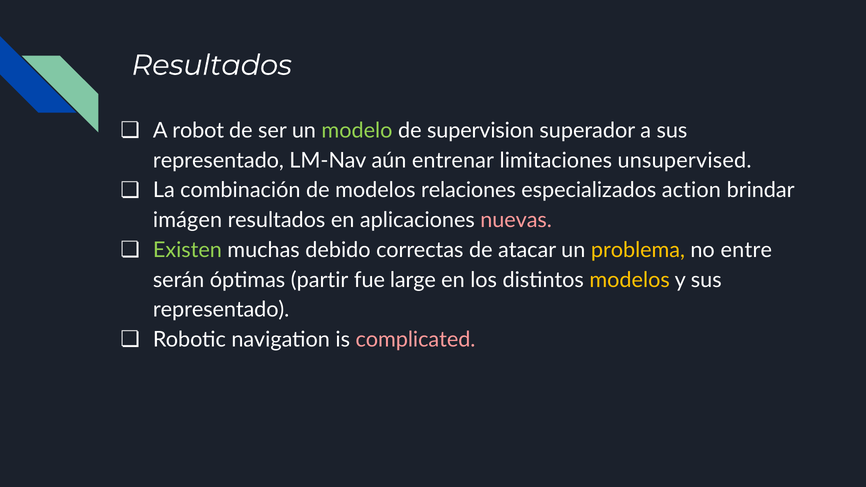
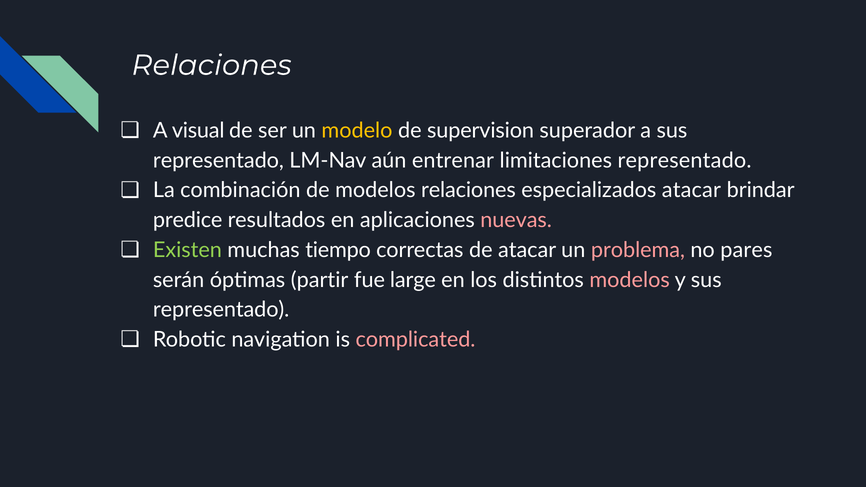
Resultados at (212, 65): Resultados -> Relaciones
robot: robot -> visual
modelo colour: light green -> yellow
limitaciones unsupervised: unsupervised -> representado
especializados action: action -> atacar
imágen: imágen -> predice
debido: debido -> tiempo
problema colour: yellow -> pink
entre: entre -> pares
modelos at (630, 280) colour: yellow -> pink
